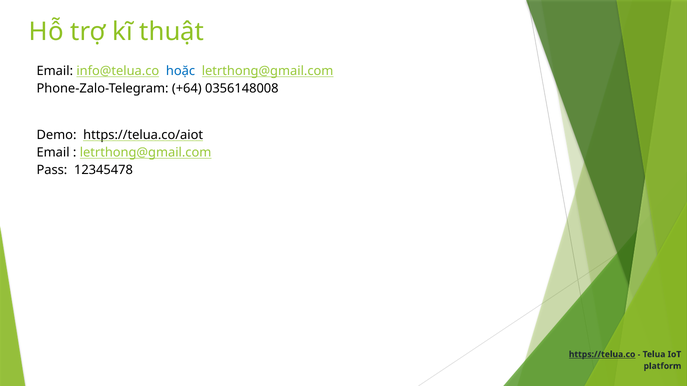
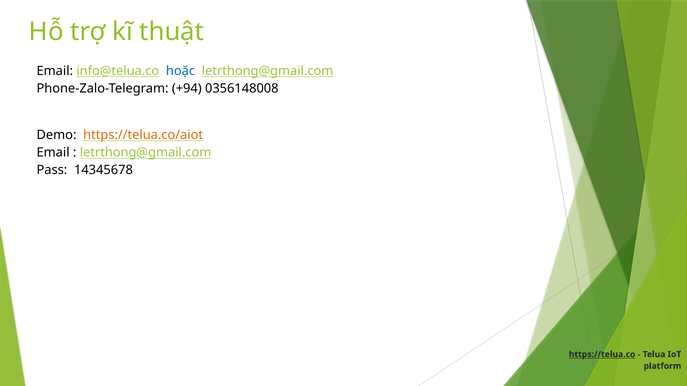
+64: +64 -> +94
https://telua.co/aiot colour: black -> orange
12345478: 12345478 -> 14345678
